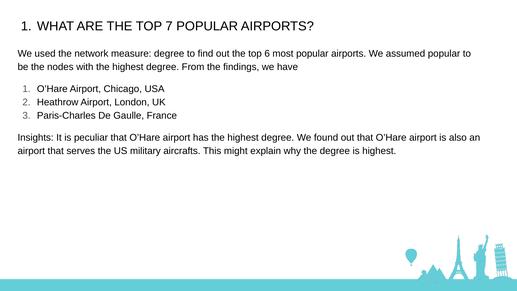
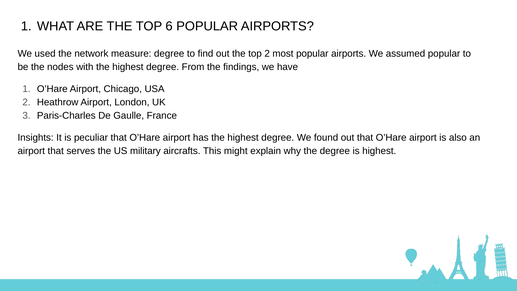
7: 7 -> 6
top 6: 6 -> 2
